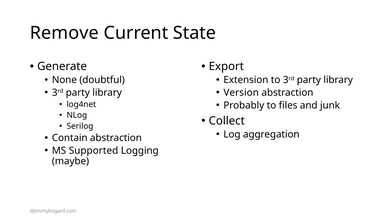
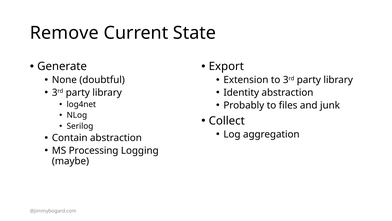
Version: Version -> Identity
Supported: Supported -> Processing
